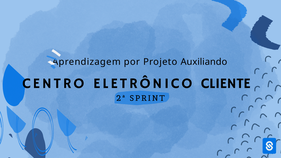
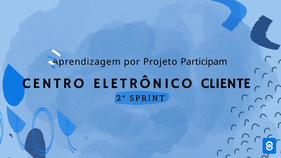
Auxiliando: Auxiliando -> Participam
